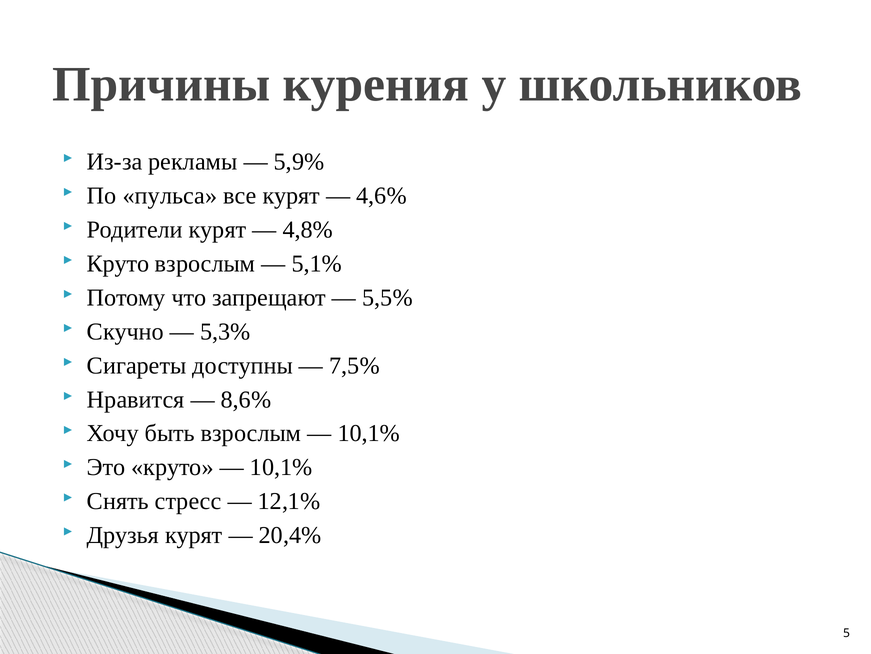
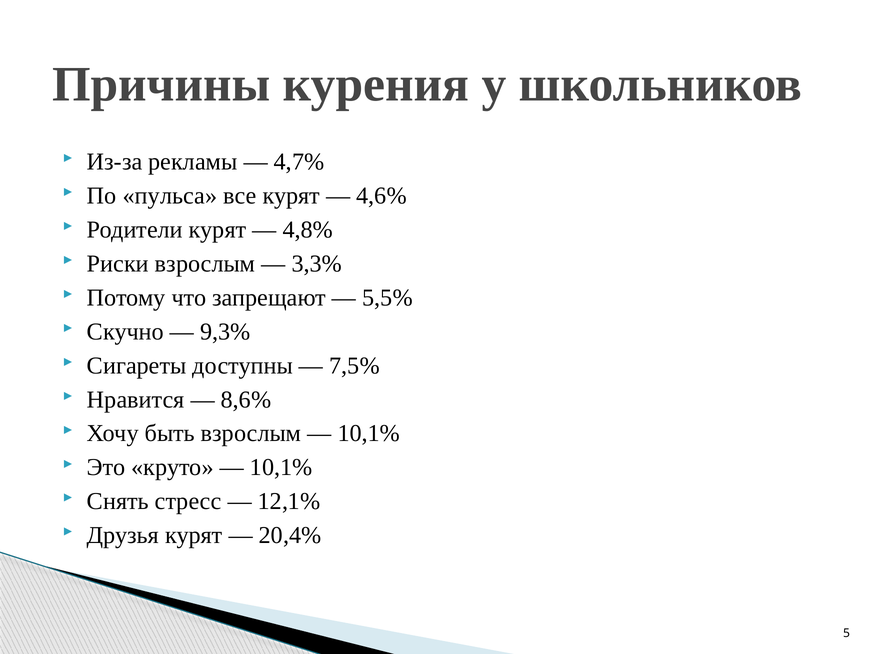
5,9%: 5,9% -> 4,7%
Круто at (118, 263): Круто -> Риски
5,1%: 5,1% -> 3,3%
5,3%: 5,3% -> 9,3%
